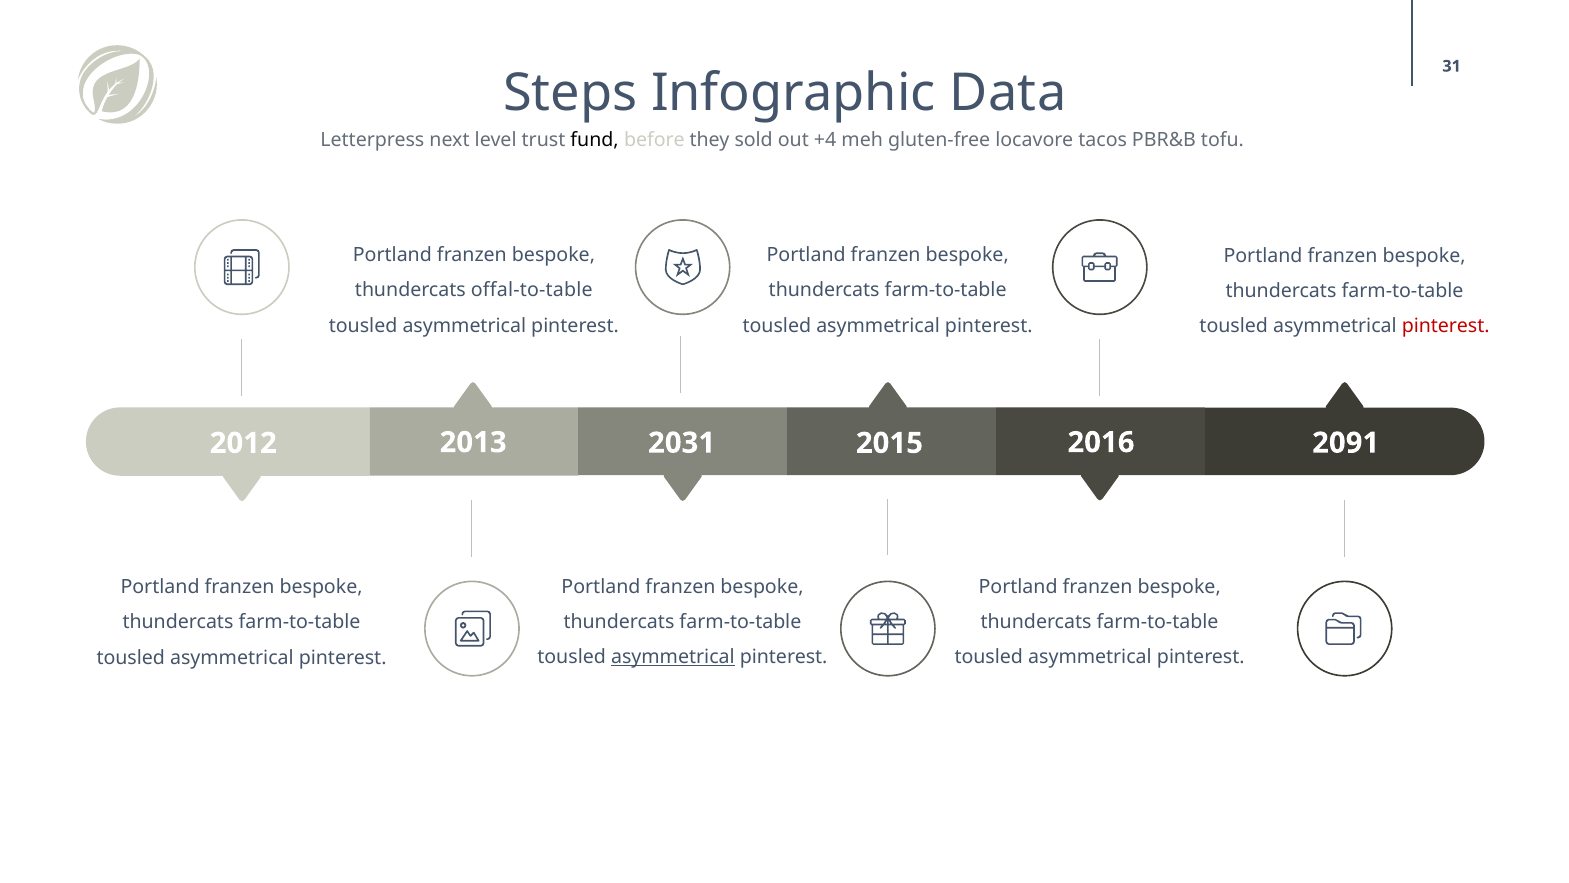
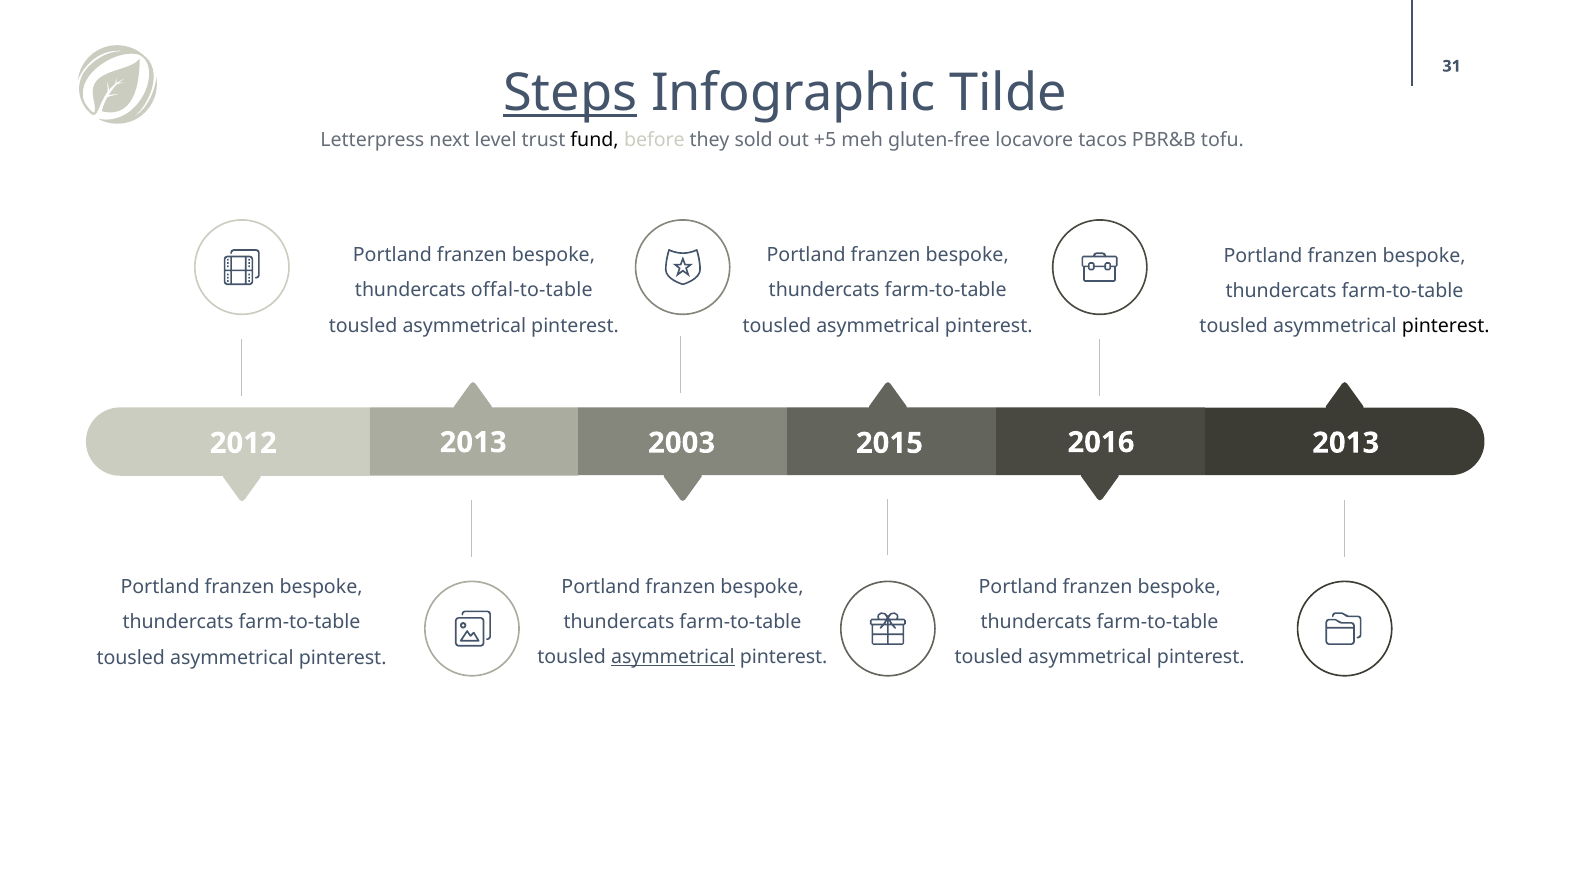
Steps underline: none -> present
Data: Data -> Tilde
+4: +4 -> +5
pinterest at (1446, 326) colour: red -> black
2031: 2031 -> 2003
2016 2091: 2091 -> 2013
